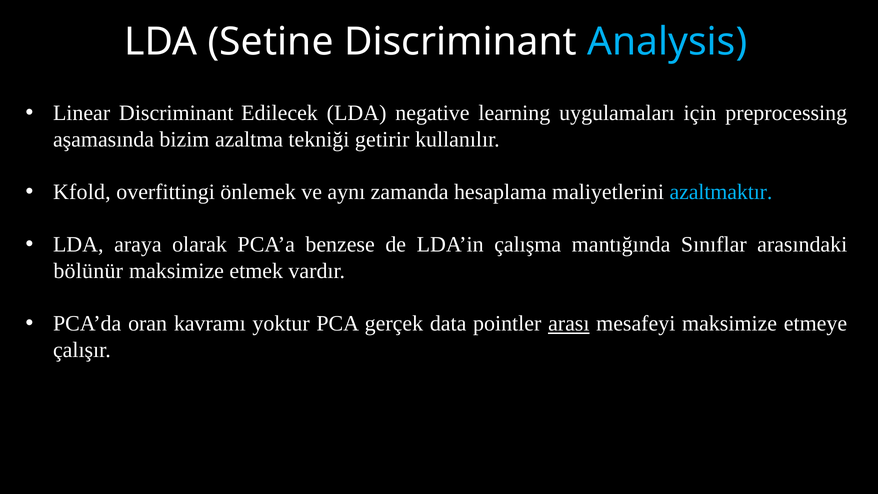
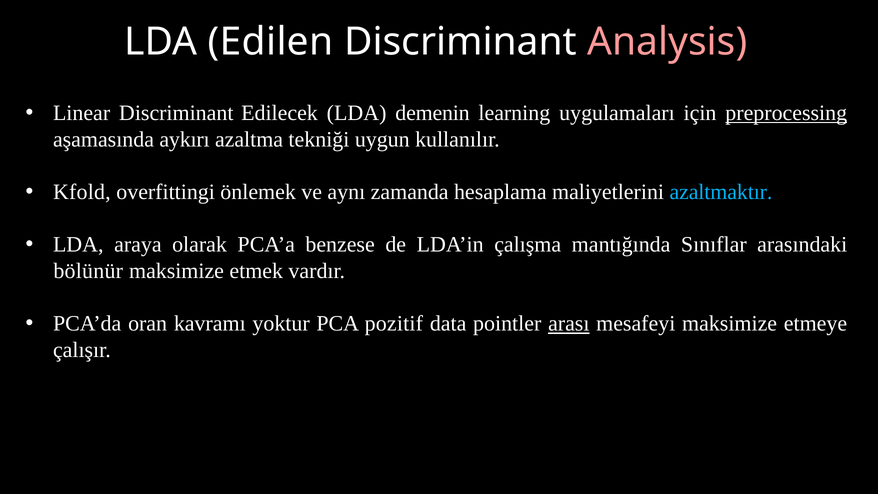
Setine: Setine -> Edilen
Analysis colour: light blue -> pink
negative: negative -> demenin
preprocessing underline: none -> present
bizim: bizim -> aykırı
getirir: getirir -> uygun
gerçek: gerçek -> pozitif
